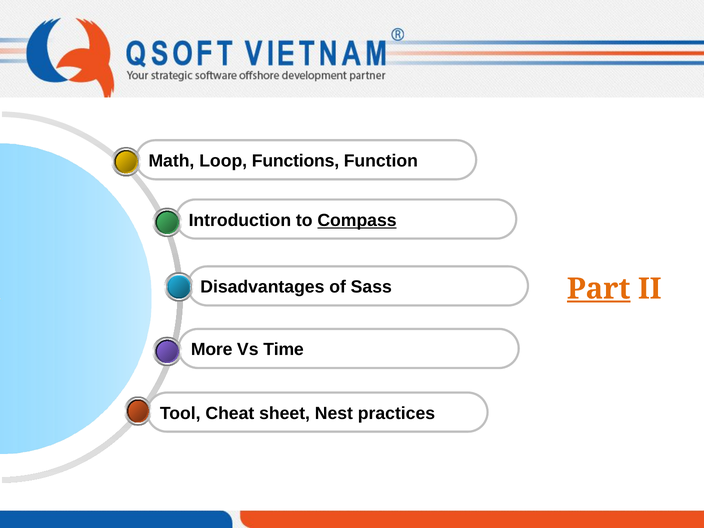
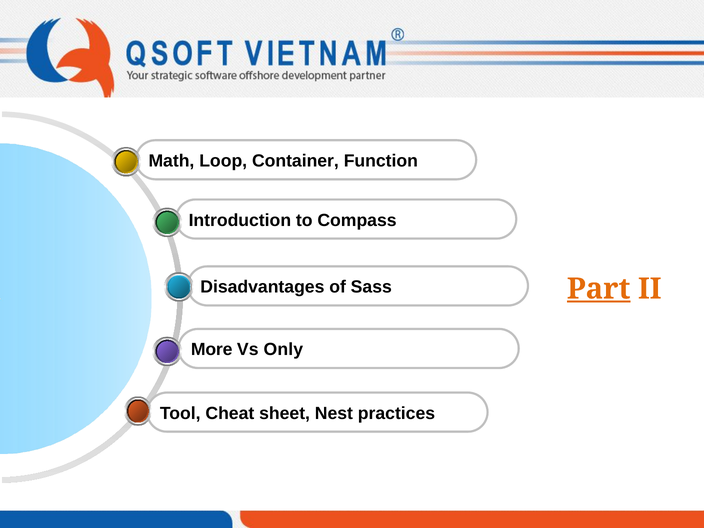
Functions: Functions -> Container
Compass underline: present -> none
Time: Time -> Only
